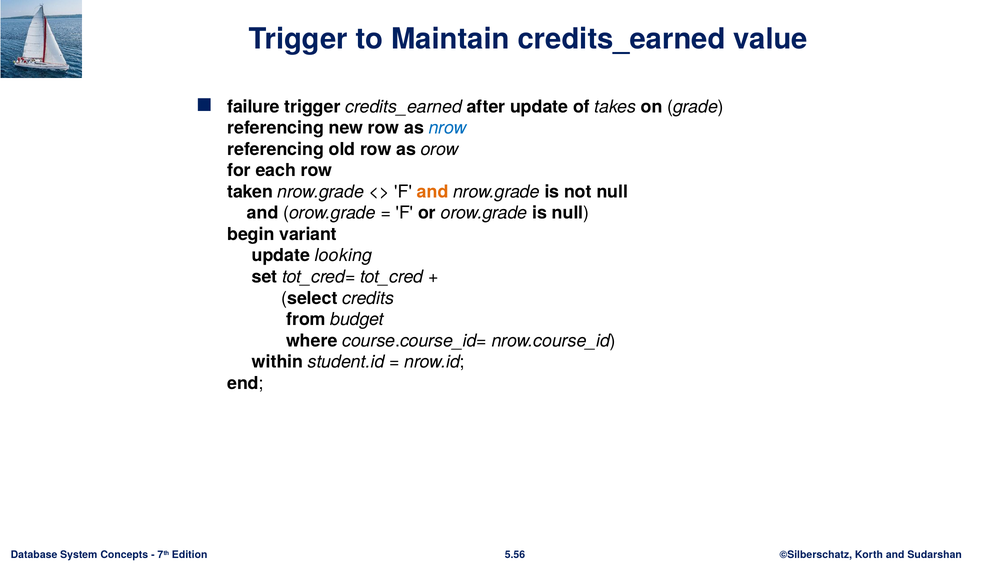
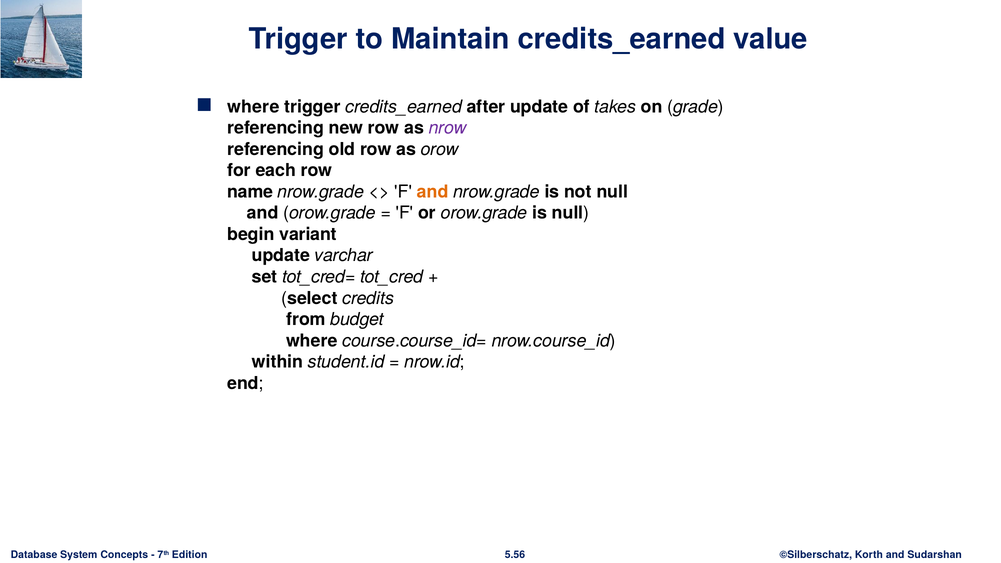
failure at (254, 107): failure -> where
nrow colour: blue -> purple
taken: taken -> name
looking: looking -> varchar
